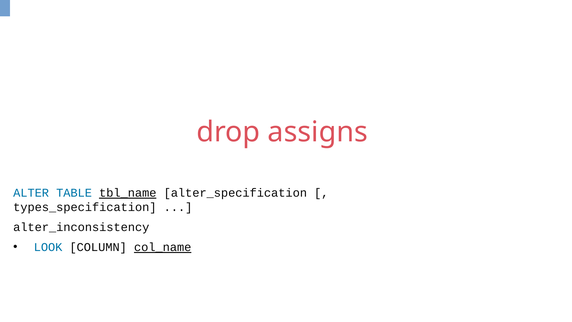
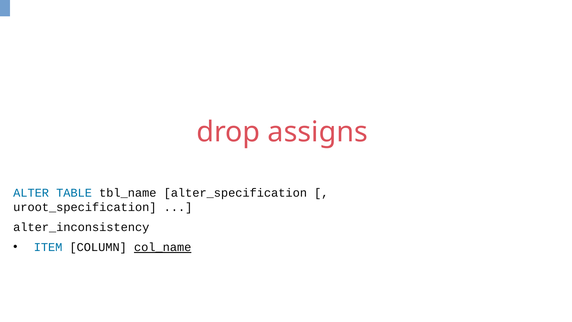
tbl_name underline: present -> none
types_specification: types_specification -> uroot_specification
LOOK: LOOK -> ITEM
